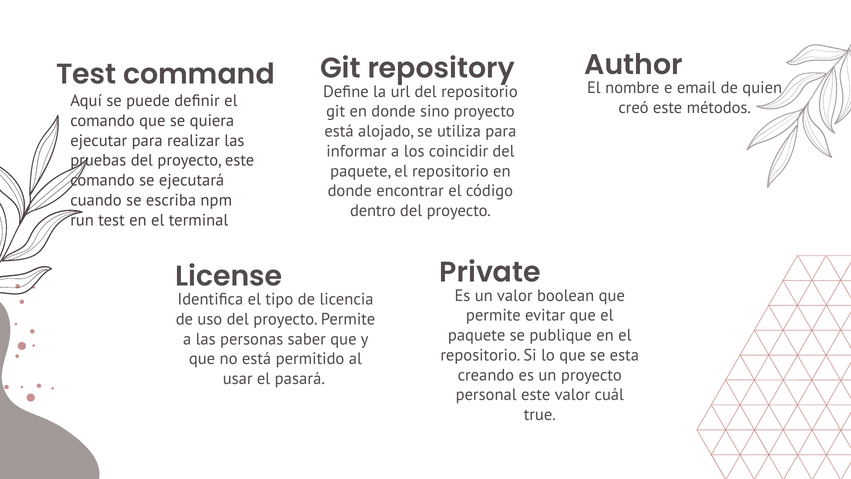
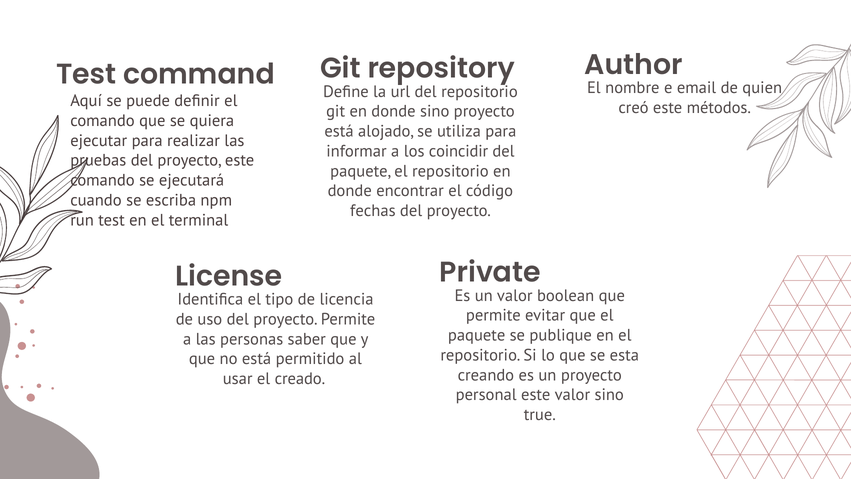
dentro: dentro -> fechas
pasará: pasará -> creado
valor cuál: cuál -> sino
